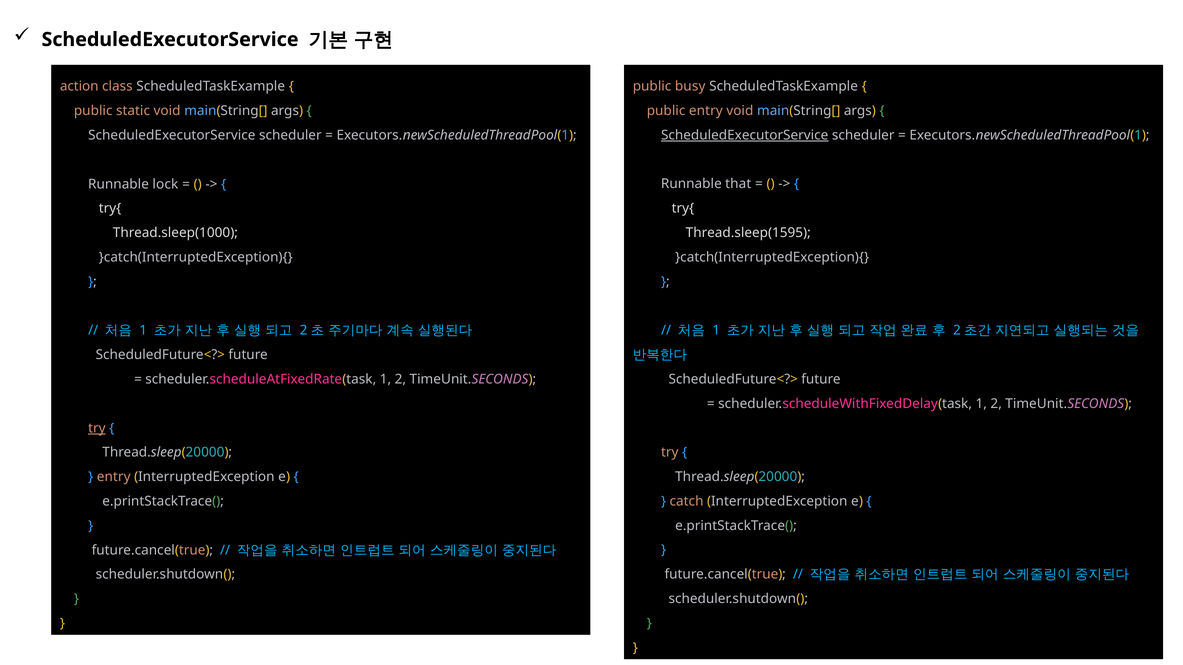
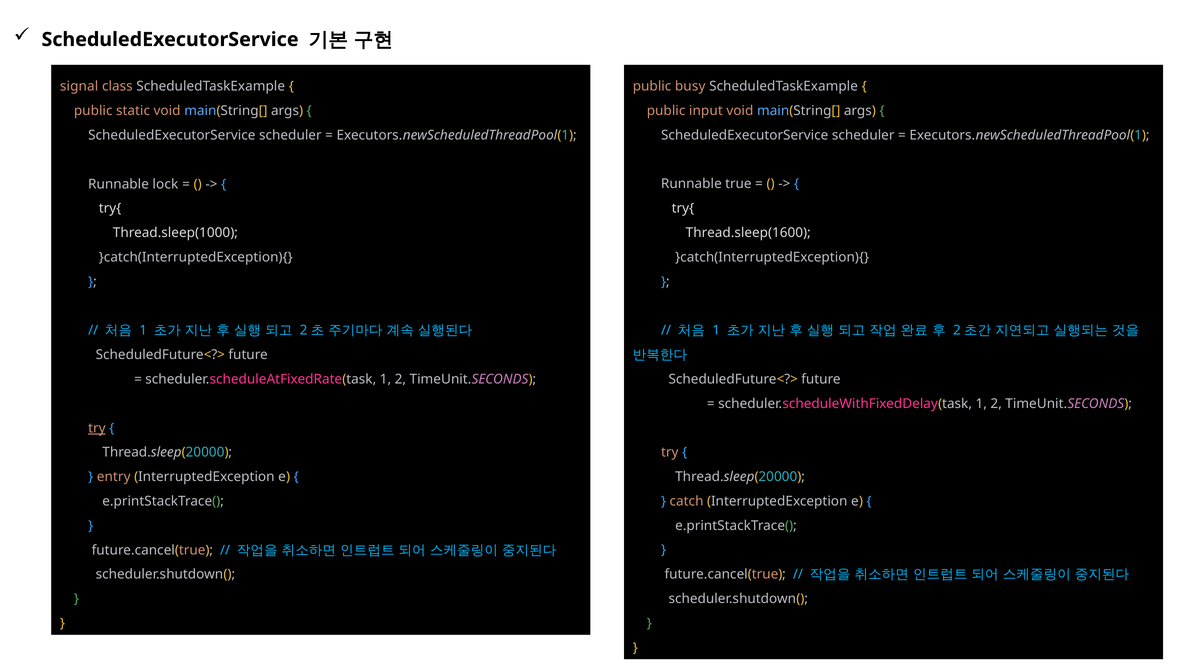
action: action -> signal
public entry: entry -> input
ScheduledExecutorService at (745, 135) underline: present -> none
that: that -> true
Thread.sleep(1595: Thread.sleep(1595 -> Thread.sleep(1600
